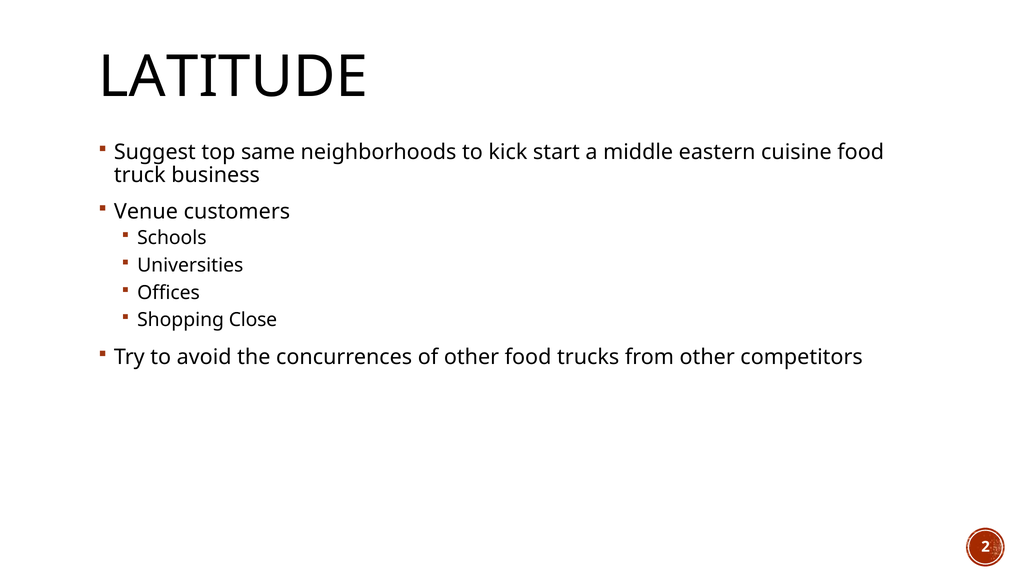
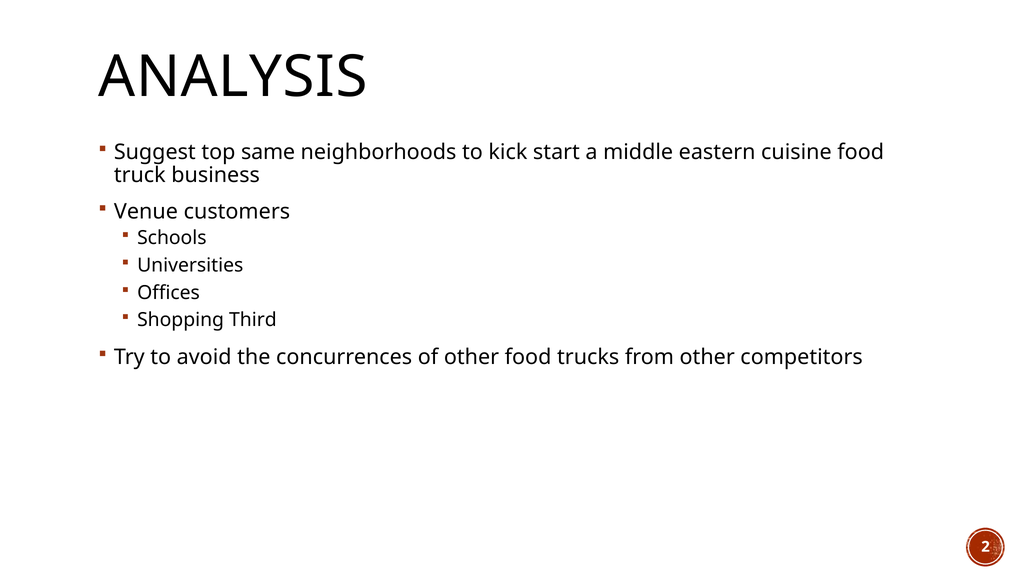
LATITUDE: LATITUDE -> ANALYSIS
Close: Close -> Third
